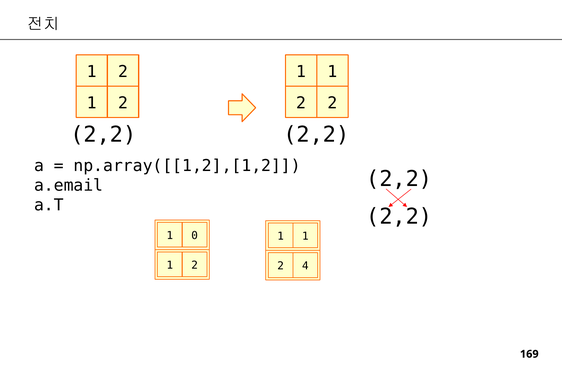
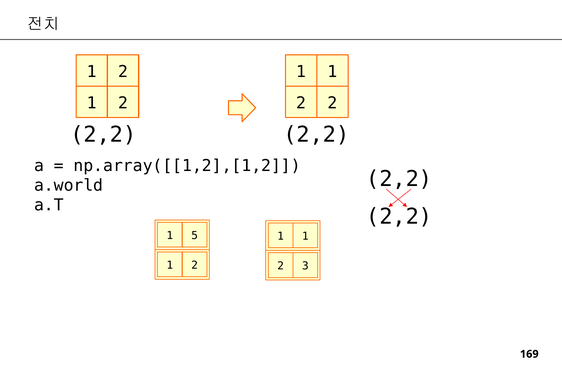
a.email: a.email -> a.world
0: 0 -> 5
4: 4 -> 3
